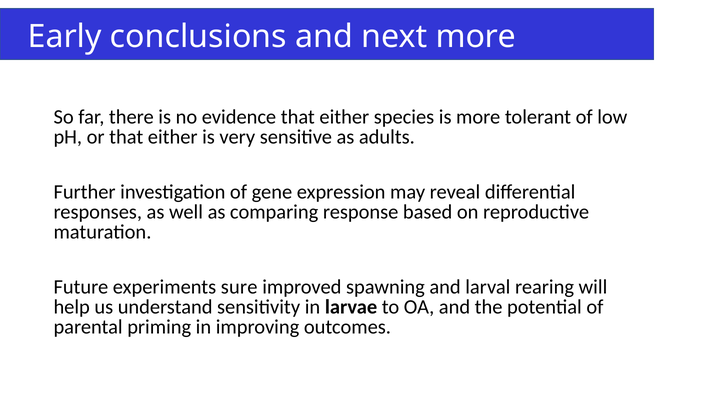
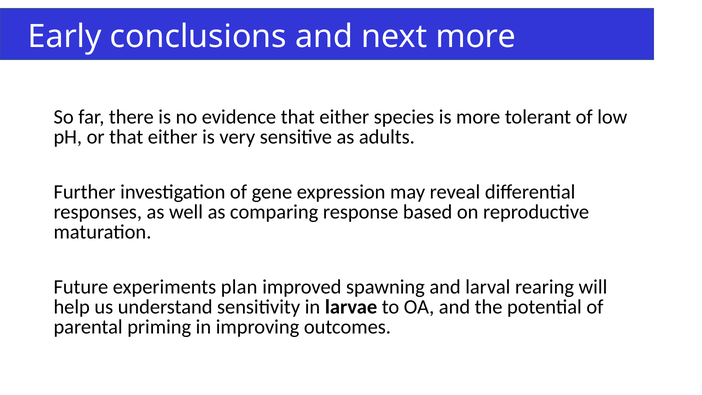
sure: sure -> plan
